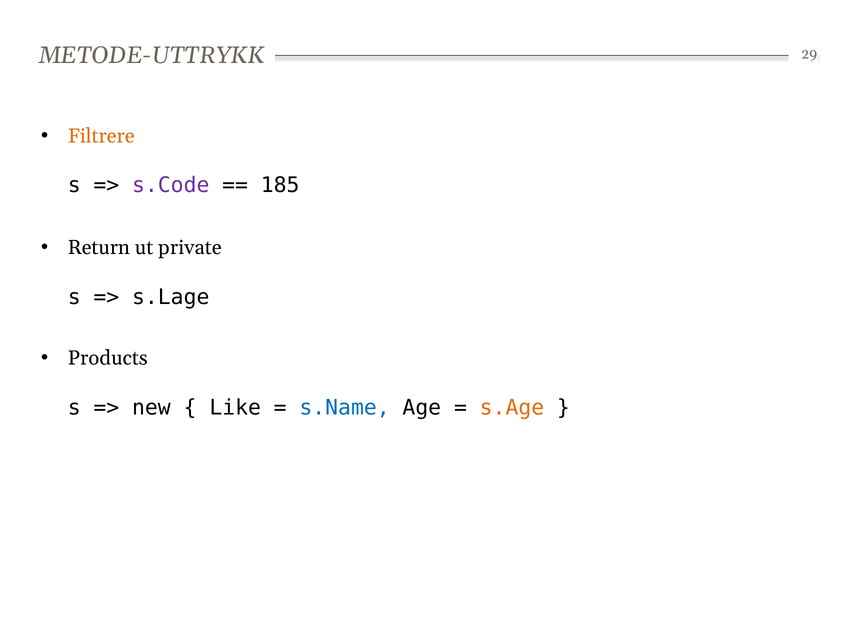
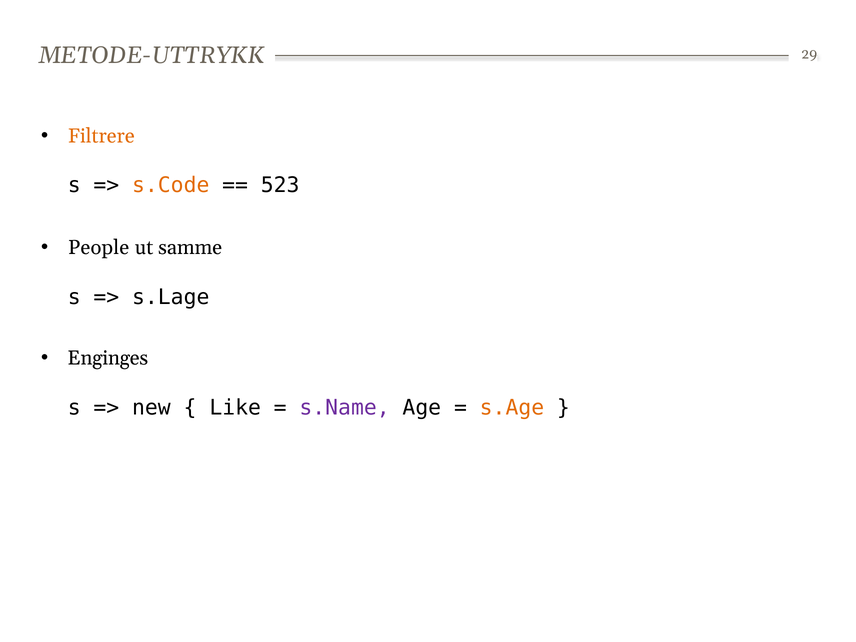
s.Code colour: purple -> orange
185: 185 -> 523
Return: Return -> People
private: private -> samme
Products: Products -> Enginges
s.Name colour: blue -> purple
